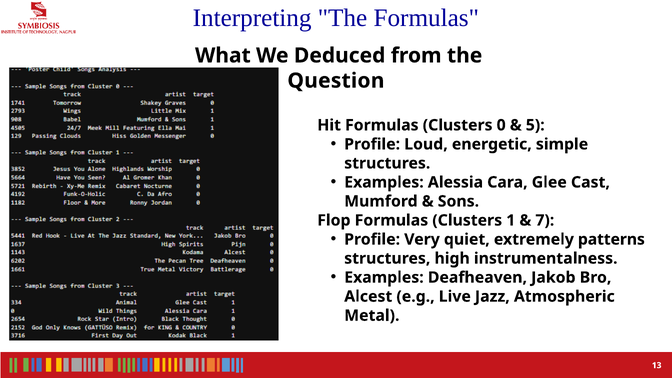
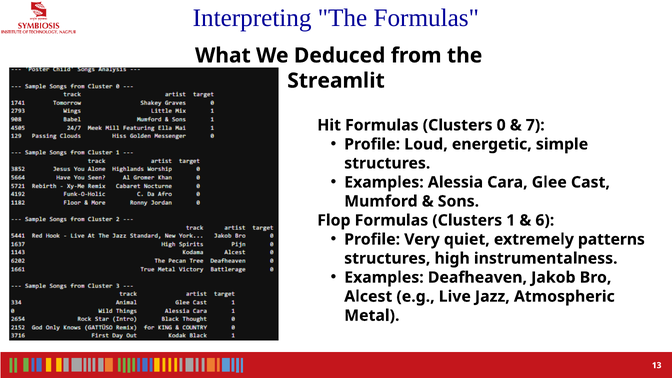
Question: Question -> Streamlit
5: 5 -> 7
7: 7 -> 6
